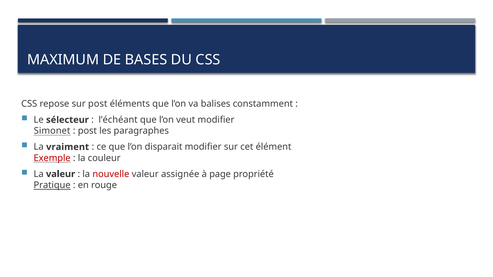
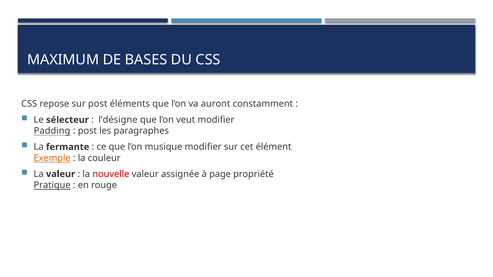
balises: balises -> auront
l’échéant: l’échéant -> l’désigne
Simonet: Simonet -> Padding
vraiment: vraiment -> fermante
disparait: disparait -> musique
Exemple colour: red -> orange
